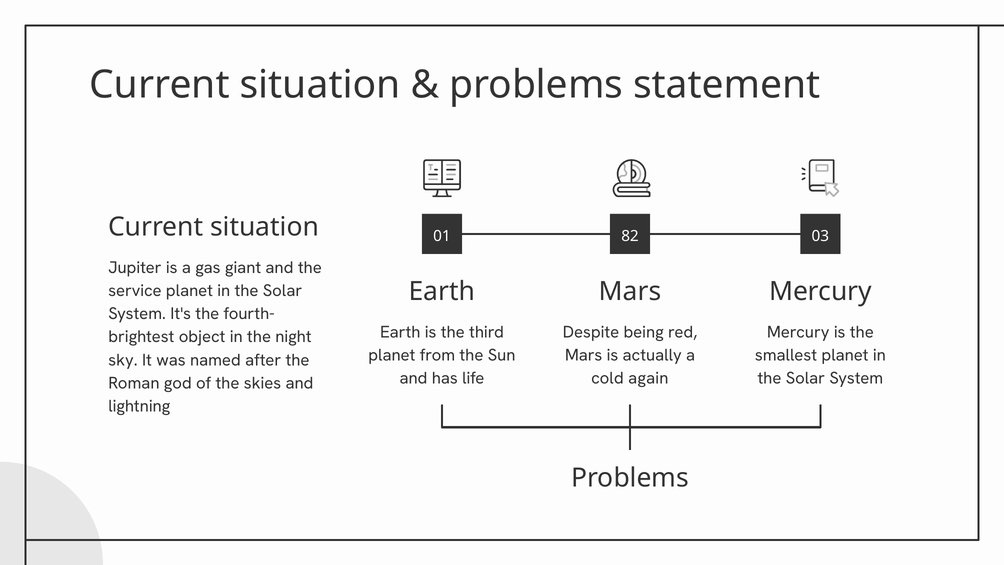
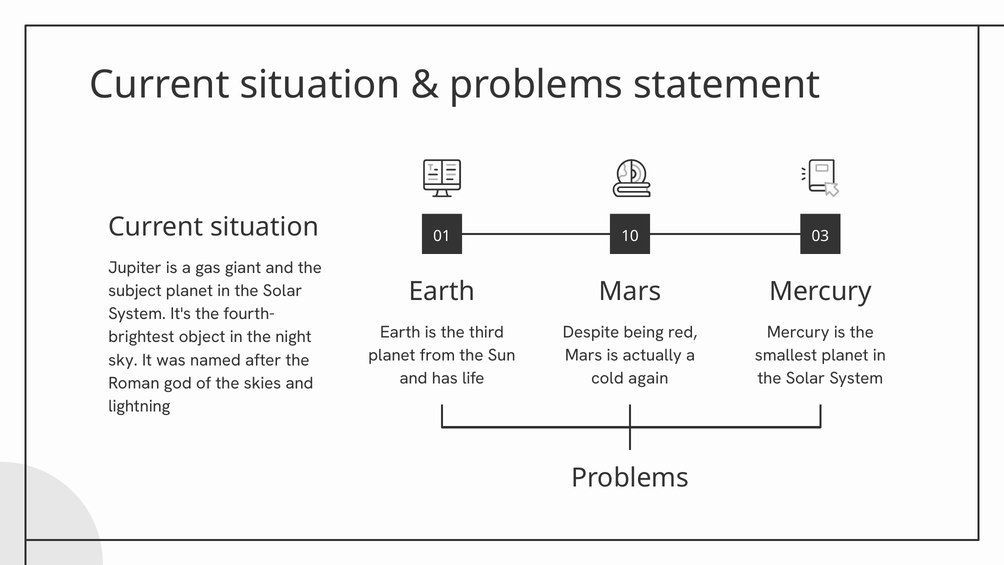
82: 82 -> 10
service: service -> subject
